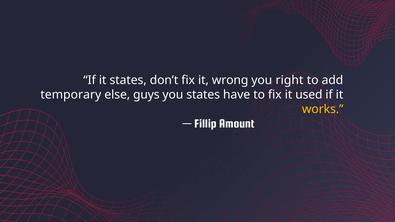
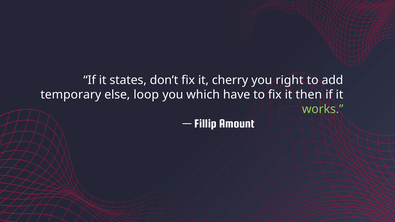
wrong: wrong -> cherry
guys: guys -> loop
you states: states -> which
used: used -> then
works colour: yellow -> light green
